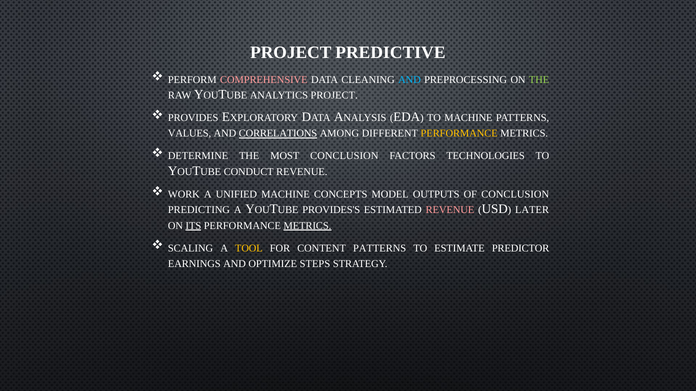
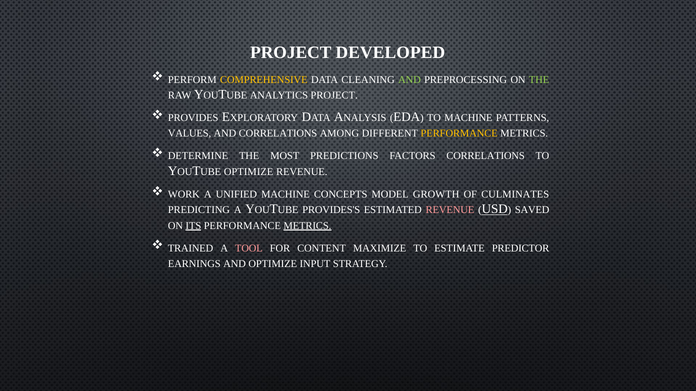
PREDICTIVE: PREDICTIVE -> DEVELOPED
COMPREHENSIVE colour: pink -> yellow
AND at (410, 80) colour: light blue -> light green
CORRELATIONS at (278, 134) underline: present -> none
MOST CONCLUSION: CONCLUSION -> PREDICTIONS
FACTORS TECHNOLOGIES: TECHNOLOGIES -> CORRELATIONS
CONDUCT at (249, 172): CONDUCT -> OPTIMIZE
OUTPUTS: OUTPUTS -> GROWTH
OF CONCLUSION: CONCLUSION -> CULMINATES
USD underline: none -> present
LATER: LATER -> SAVED
SCALING: SCALING -> TRAINED
TOOL colour: yellow -> pink
CONTENT PATTERNS: PATTERNS -> MAXIMIZE
STEPS: STEPS -> INPUT
